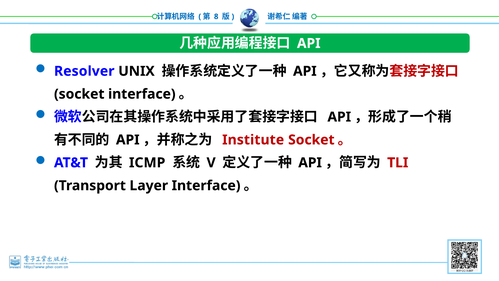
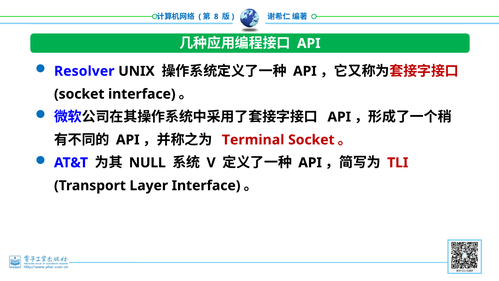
Institute: Institute -> Terminal
ICMP: ICMP -> NULL
